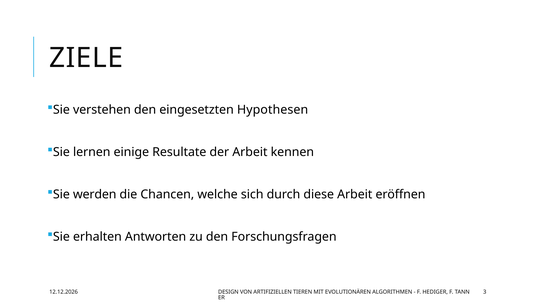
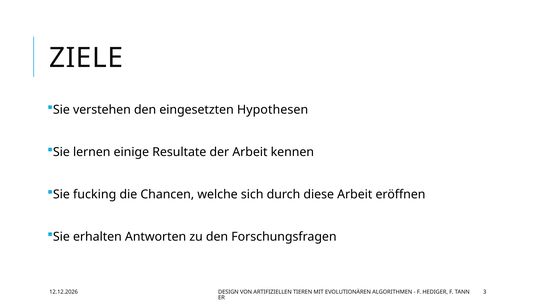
werden: werden -> fucking
